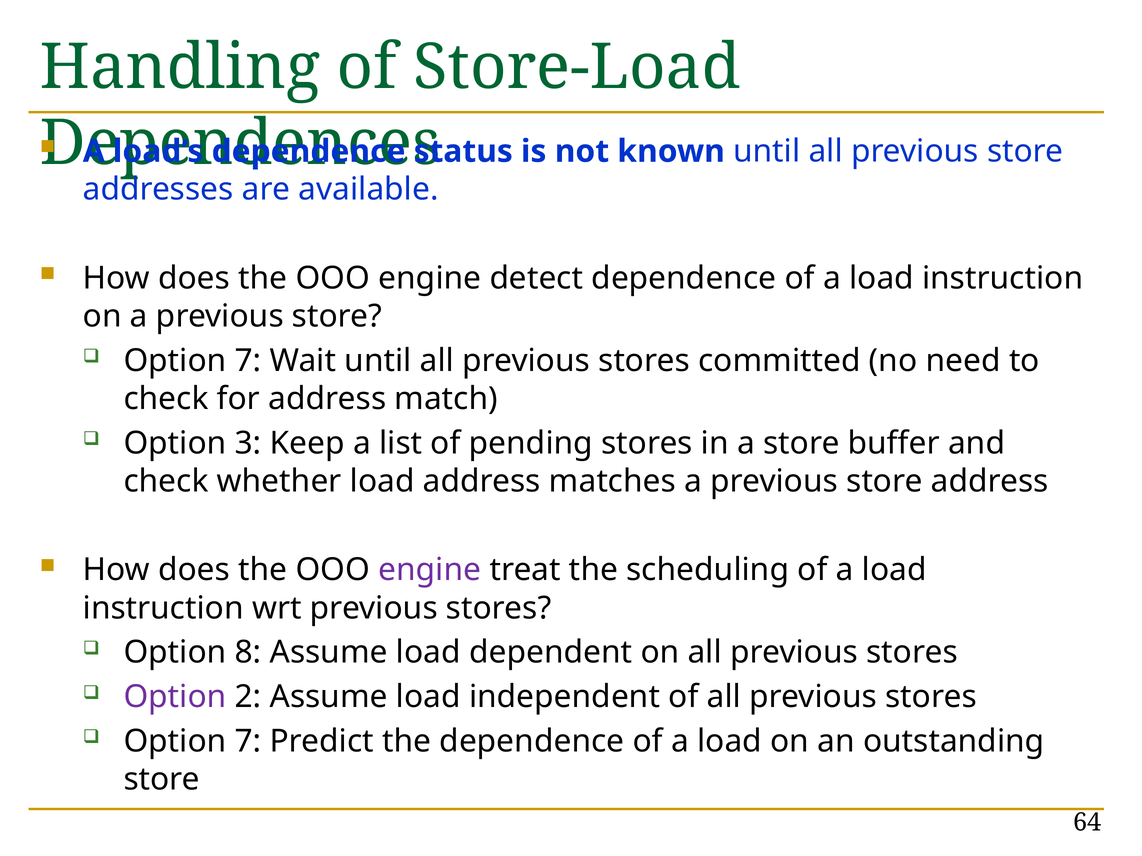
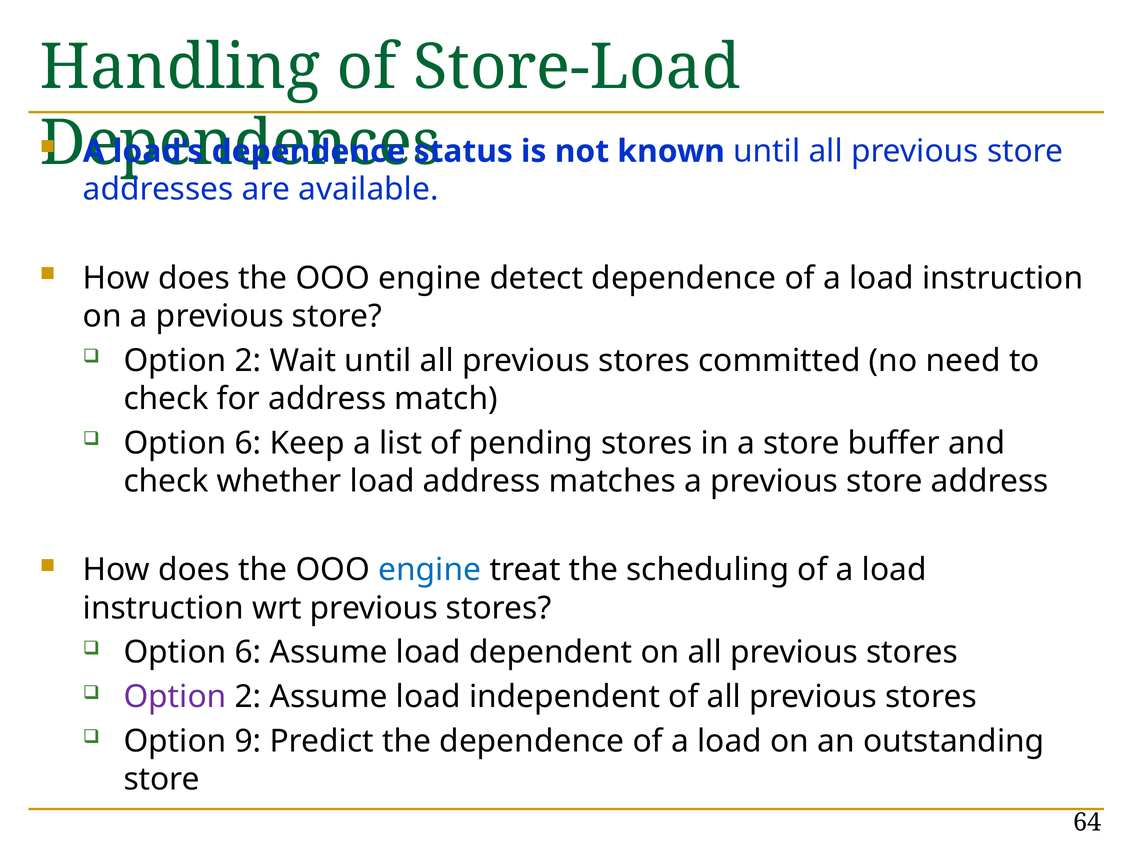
7 at (248, 361): 7 -> 2
3 at (248, 443): 3 -> 6
engine at (430, 570) colour: purple -> blue
8 at (248, 653): 8 -> 6
7 at (248, 742): 7 -> 9
